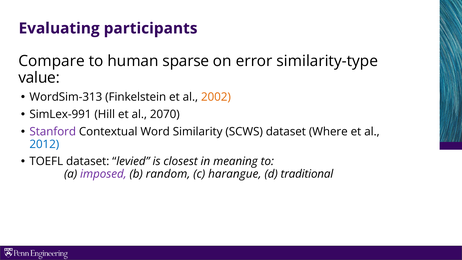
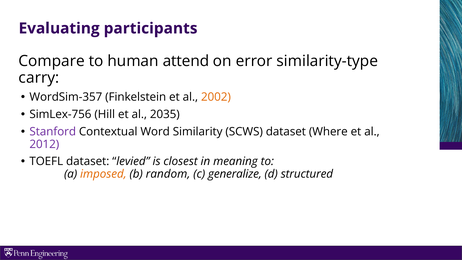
sparse: sparse -> attend
value: value -> carry
WordSim-313: WordSim-313 -> WordSim-357
SimLex-991: SimLex-991 -> SimLex-756
2070: 2070 -> 2035
2012 colour: blue -> purple
imposed colour: purple -> orange
harangue: harangue -> generalize
traditional: traditional -> structured
